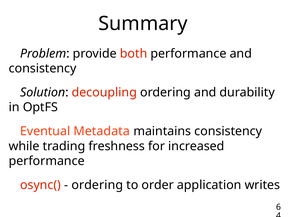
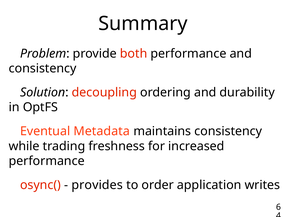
ordering at (97, 185): ordering -> provides
